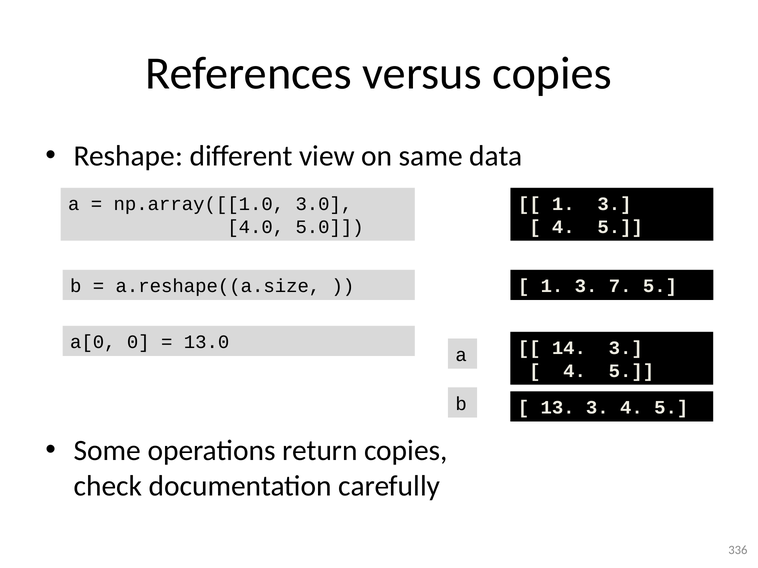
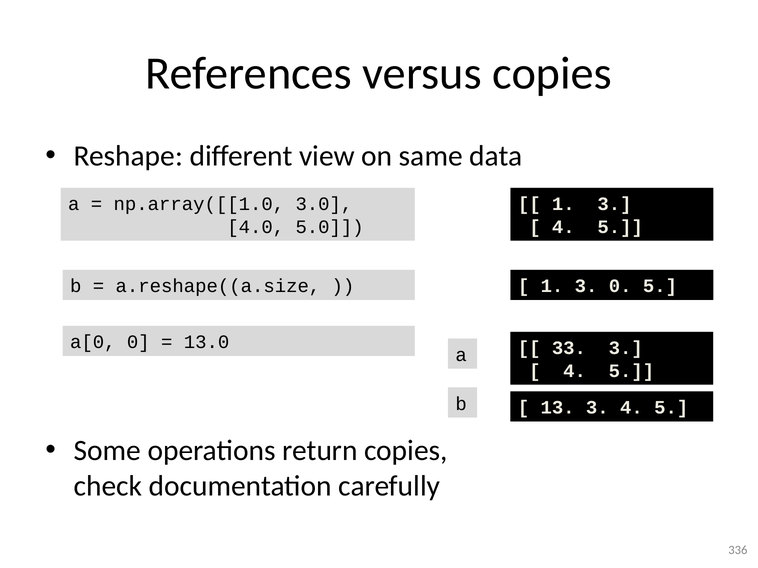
3 7: 7 -> 0
14: 14 -> 33
